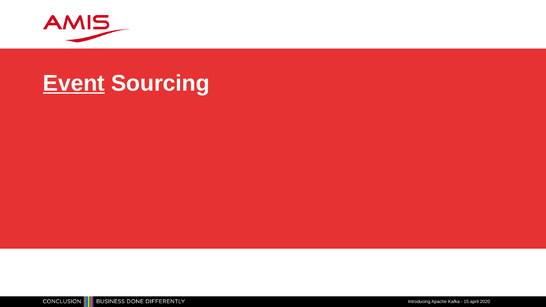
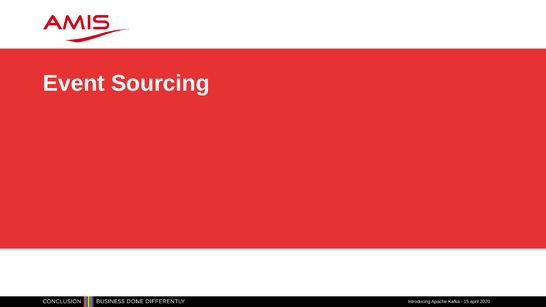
Event underline: present -> none
